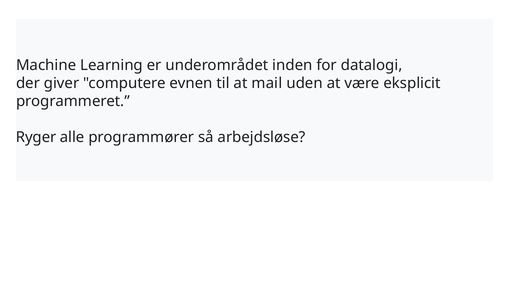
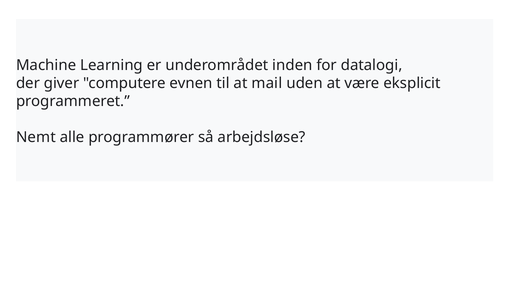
Ryger: Ryger -> Nemt
